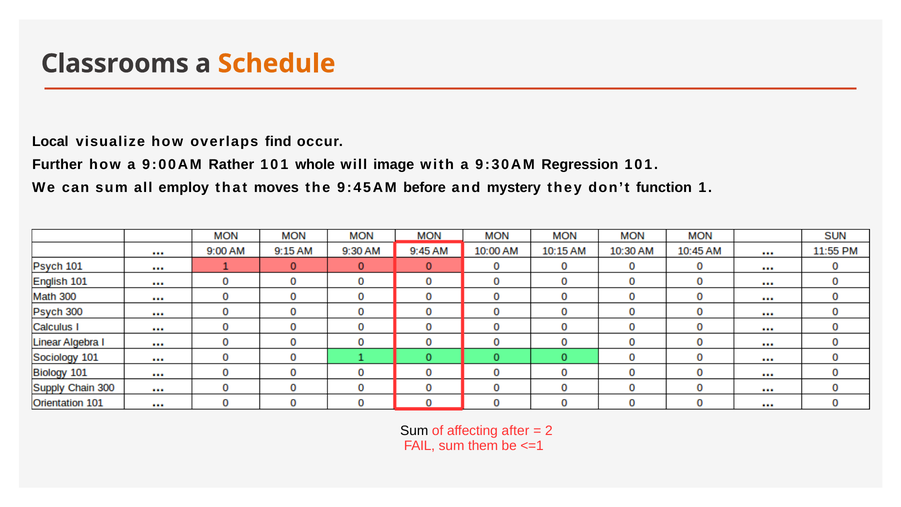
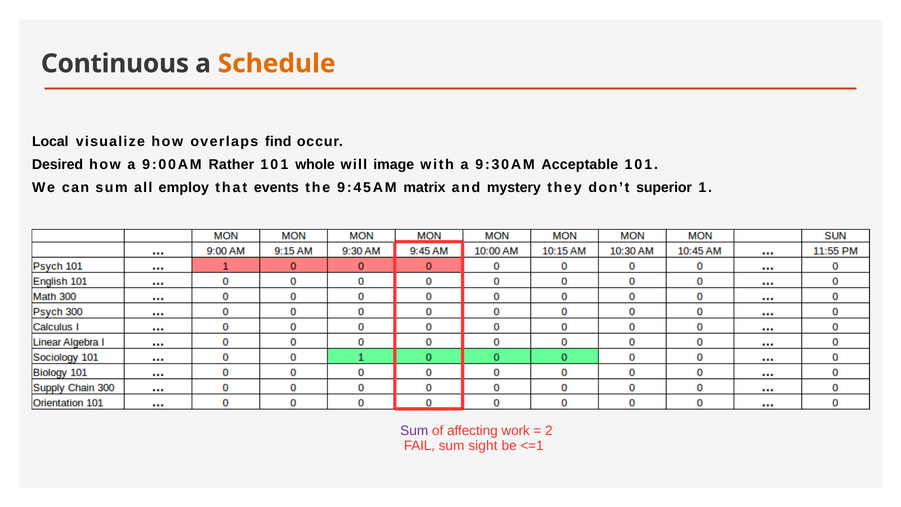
Classrooms: Classrooms -> Continuous
Further: Further -> Desired
Regression: Regression -> Acceptable
moves: moves -> events
before: before -> matrix
function: function -> superior
Sum at (414, 431) colour: black -> purple
after: after -> work
them: them -> sight
